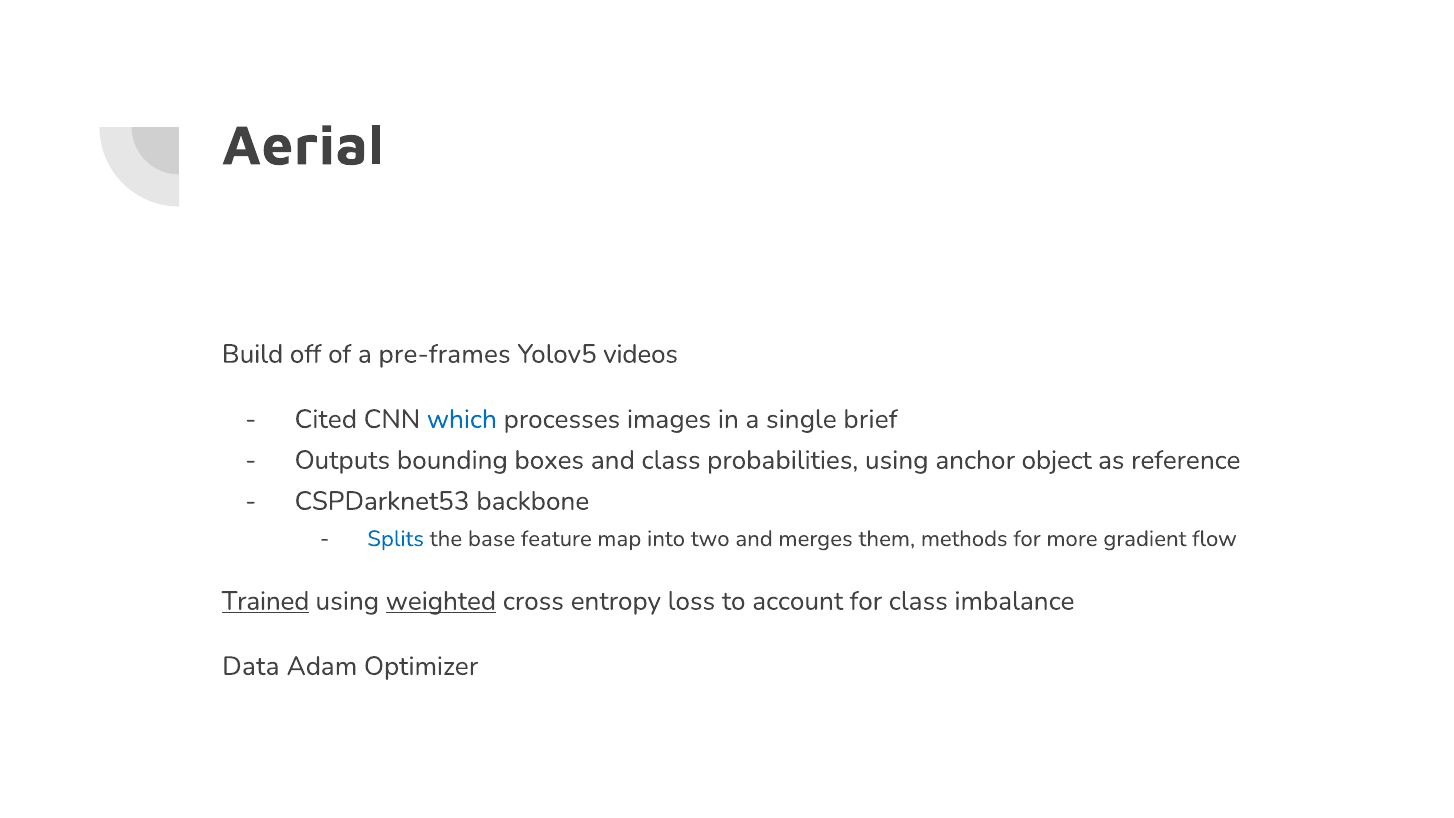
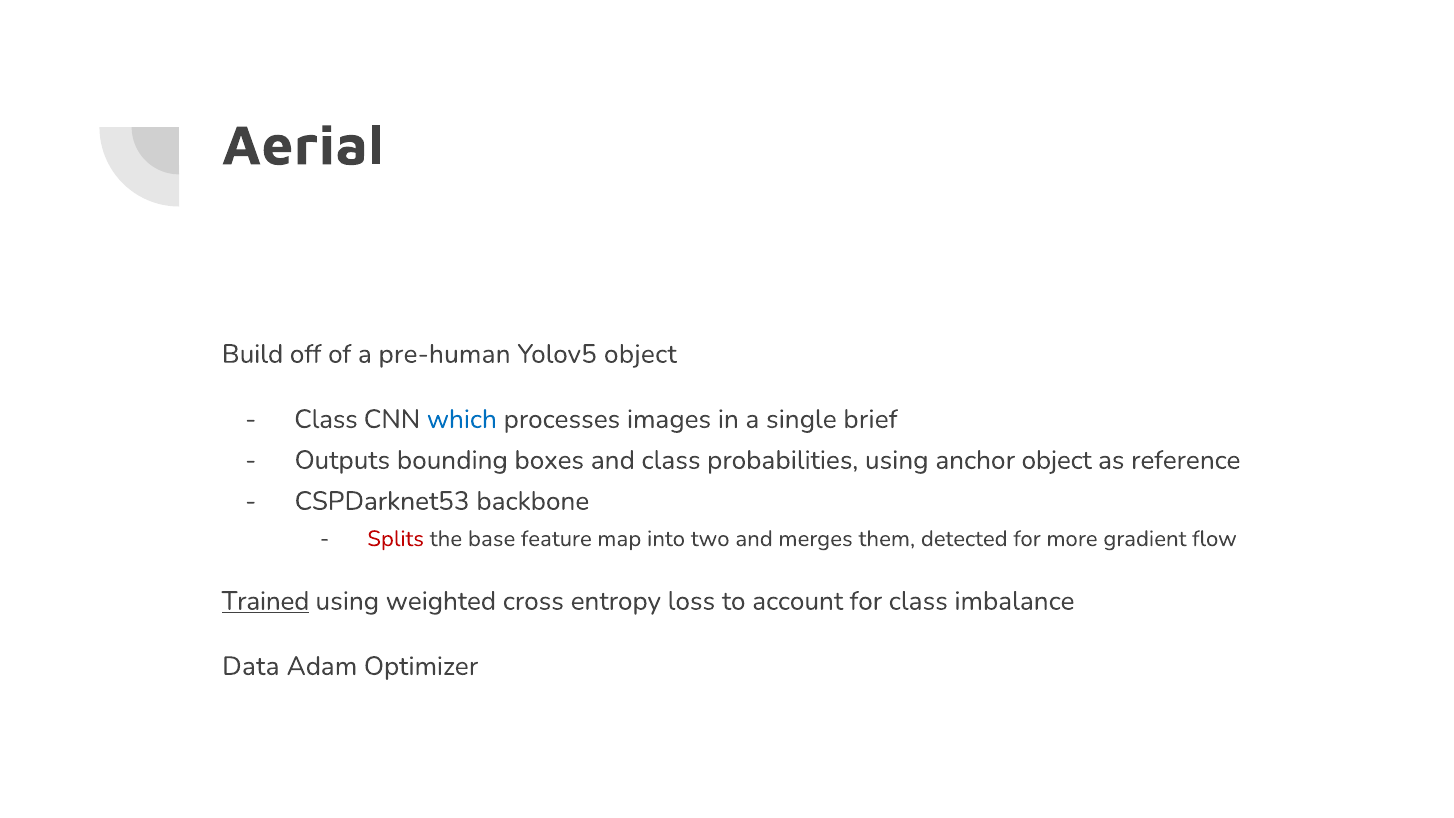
pre-frames: pre-frames -> pre-human
Yolov5 videos: videos -> object
Cited at (326, 419): Cited -> Class
Splits colour: blue -> red
methods: methods -> detected
weighted underline: present -> none
